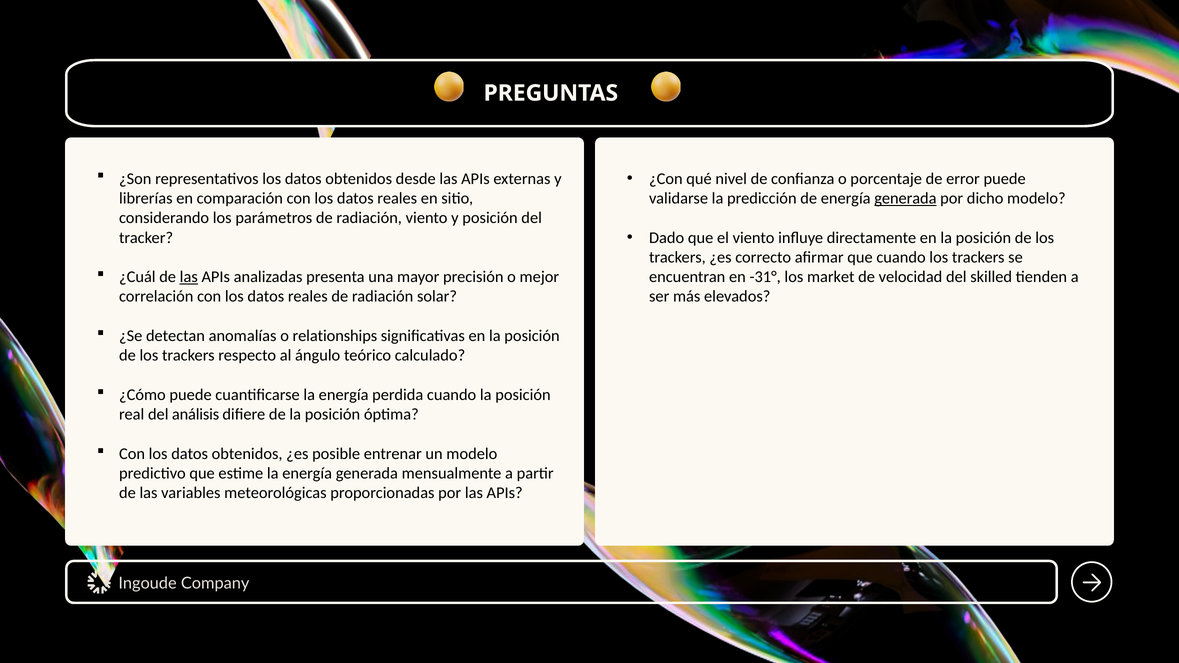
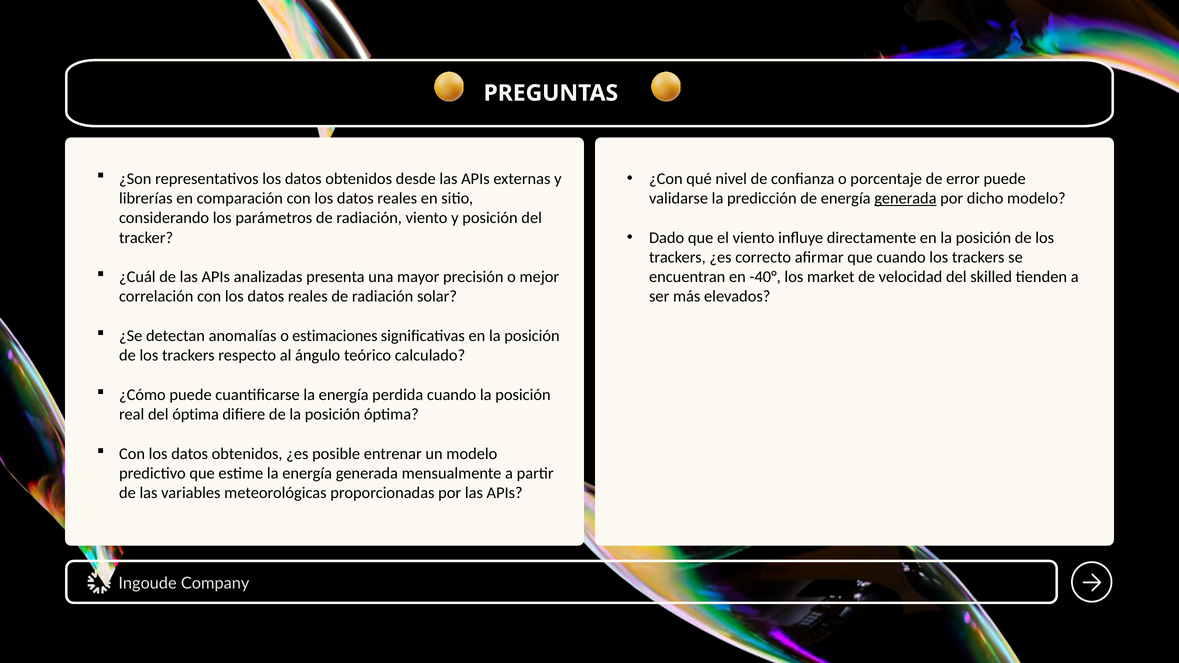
las at (189, 277) underline: present -> none
-31°: -31° -> -40°
relationships: relationships -> estimaciones
del análisis: análisis -> óptima
